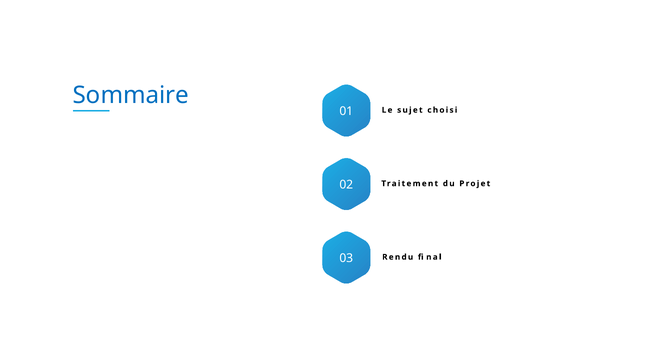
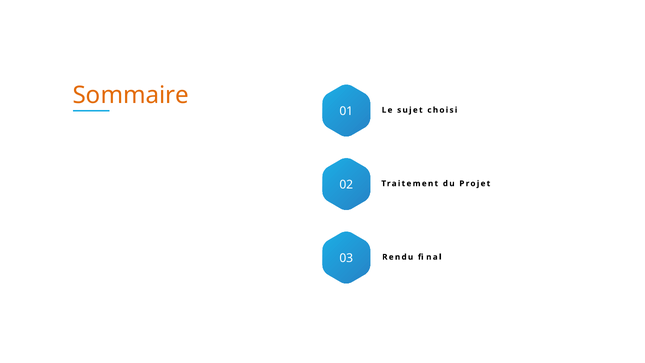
Sommaire colour: blue -> orange
